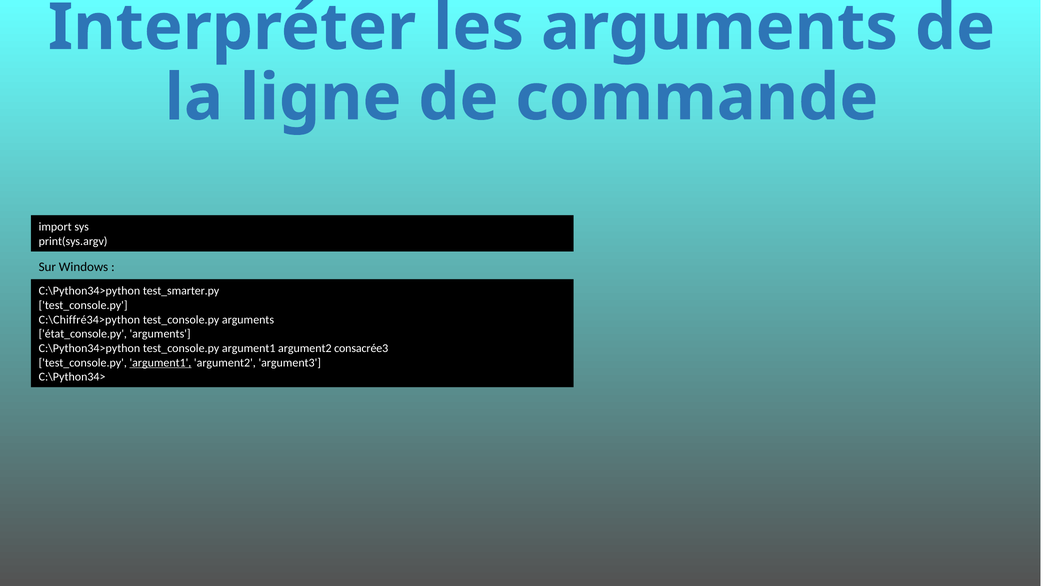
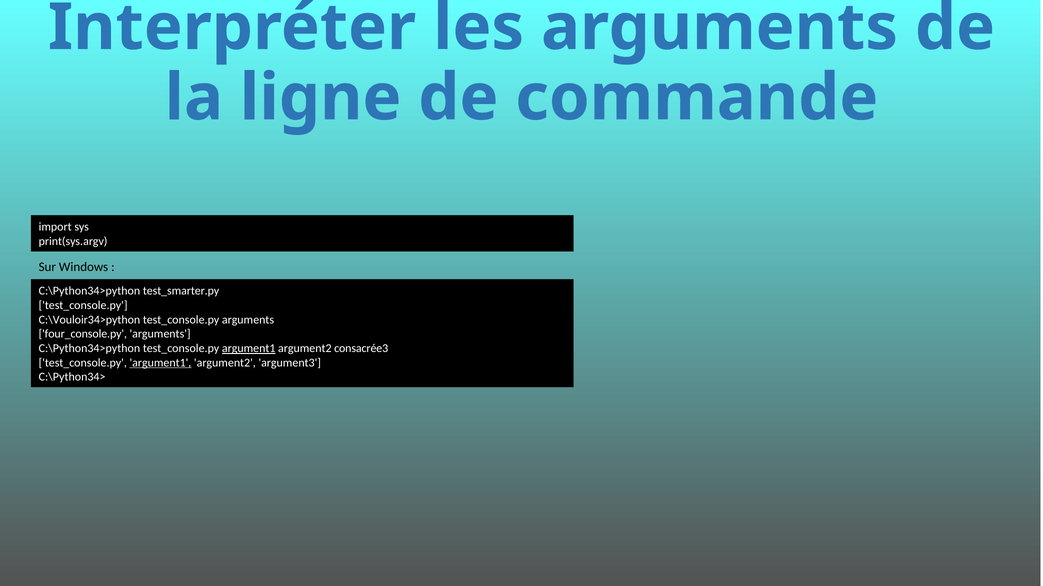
C:\Chiffré34>python: C:\Chiffré34>python -> C:\Vouloir34>python
état_console.py: état_console.py -> four_console.py
argument1 at (249, 349) underline: none -> present
